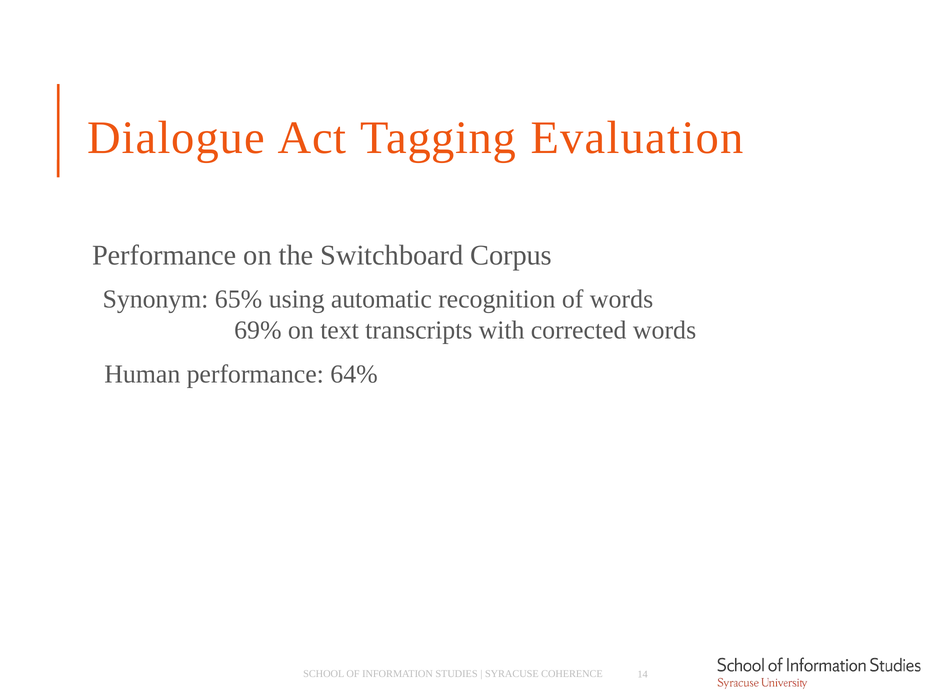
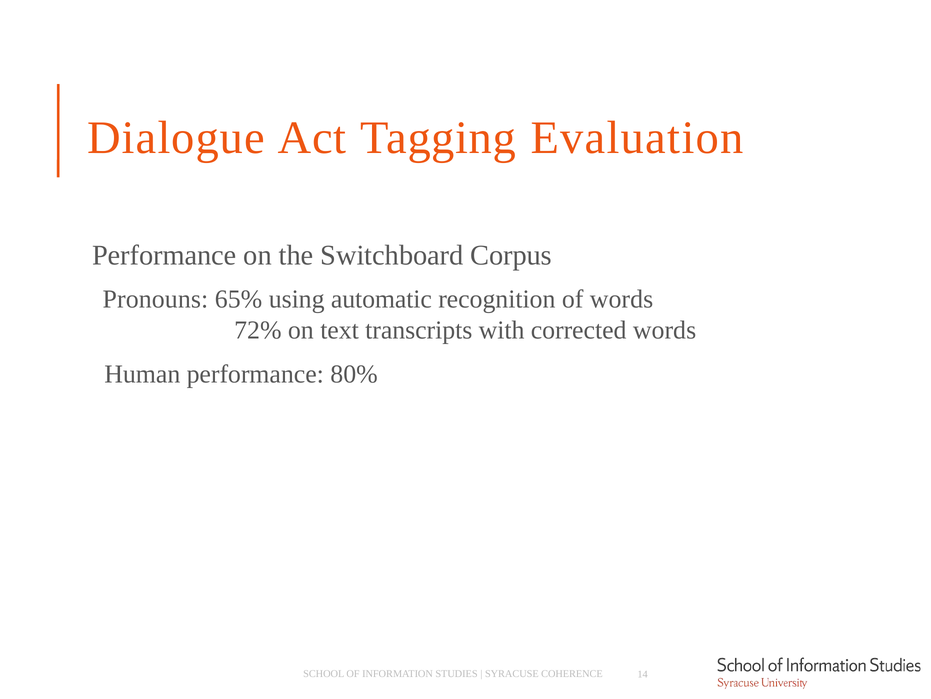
Synonym: Synonym -> Pronouns
69%: 69% -> 72%
64%: 64% -> 80%
